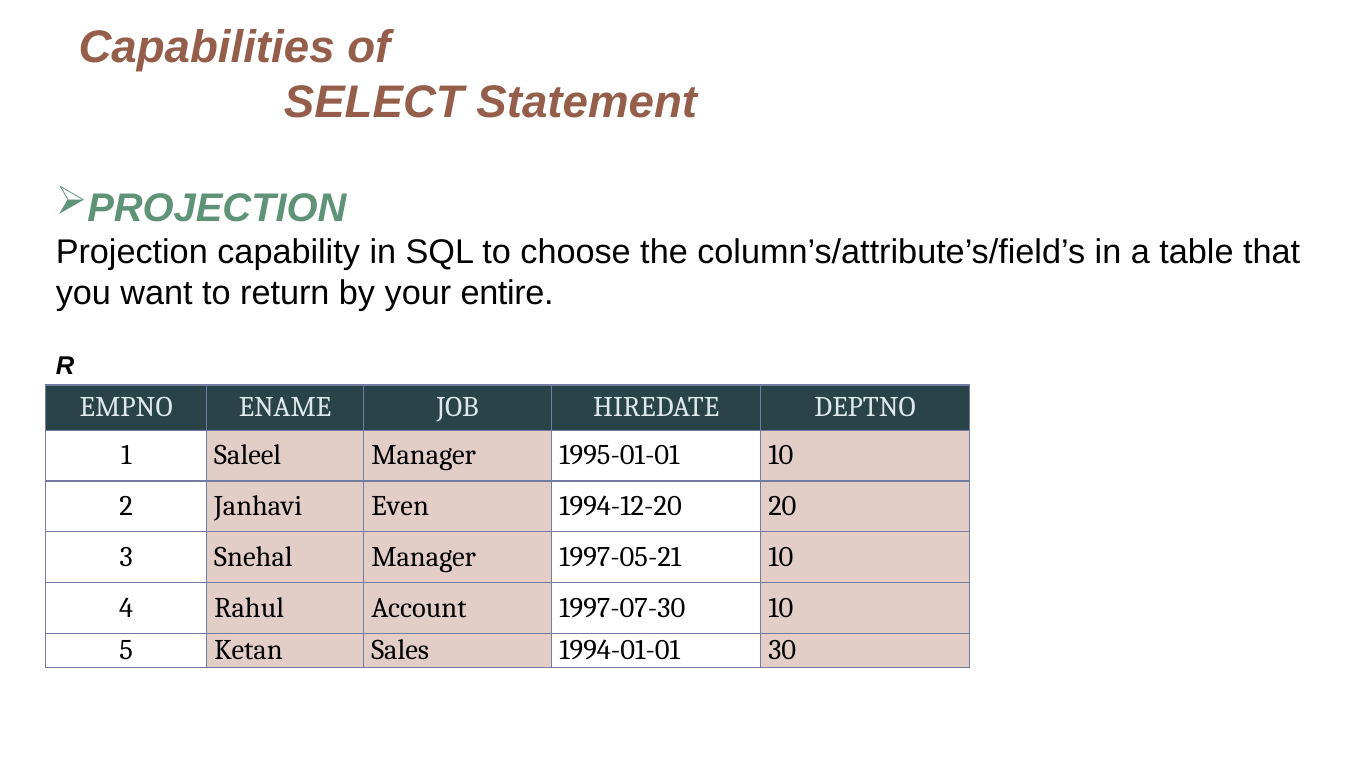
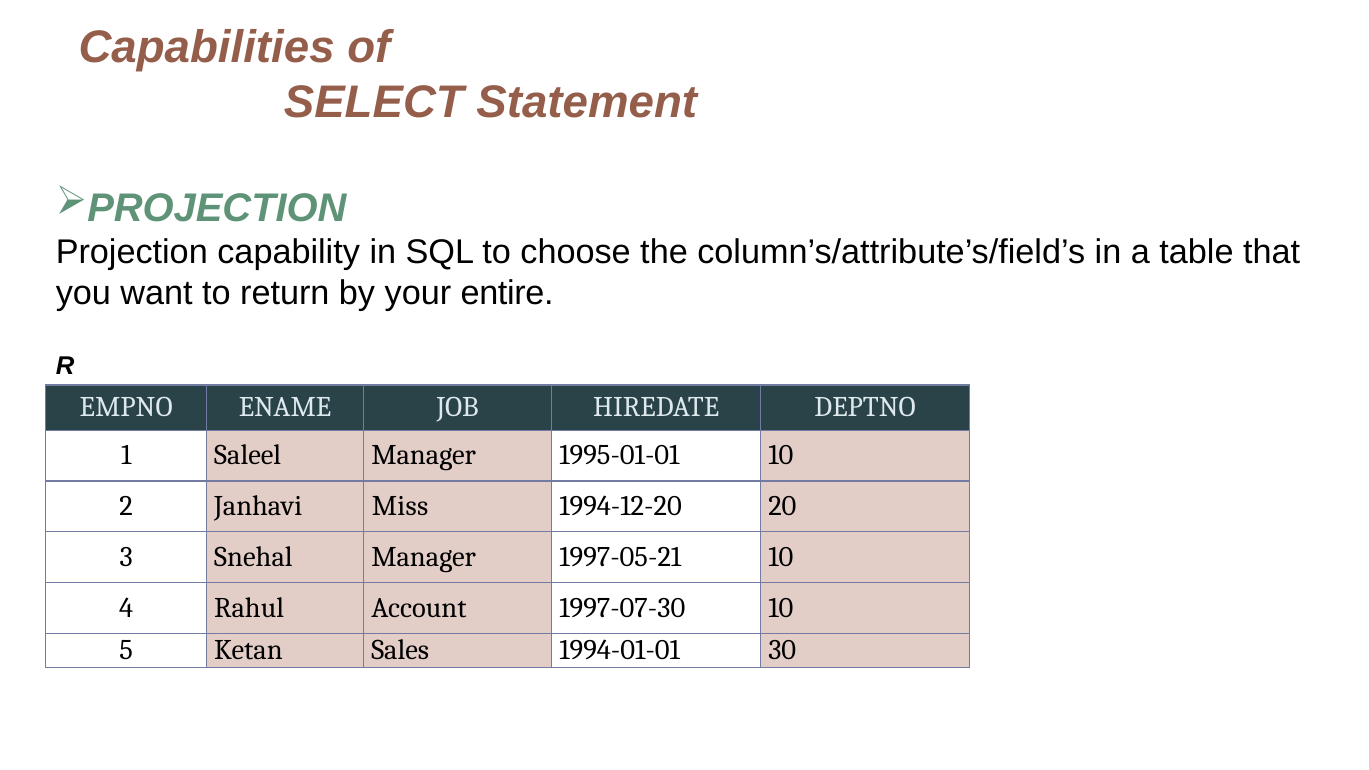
Even: Even -> Miss
